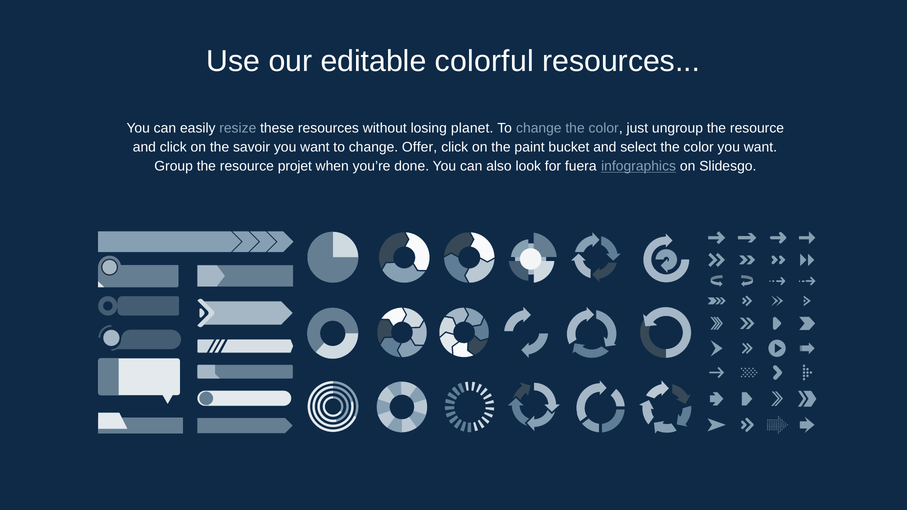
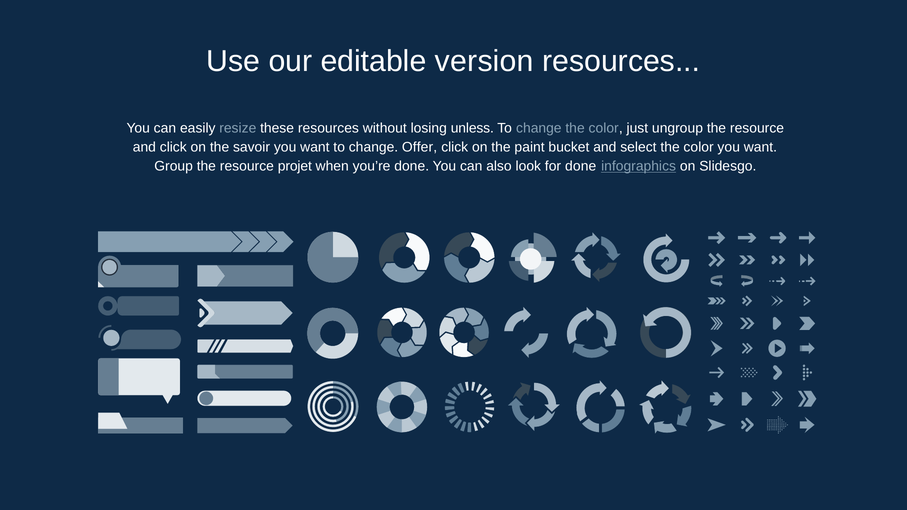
colorful: colorful -> version
planet: planet -> unless
for fuera: fuera -> done
